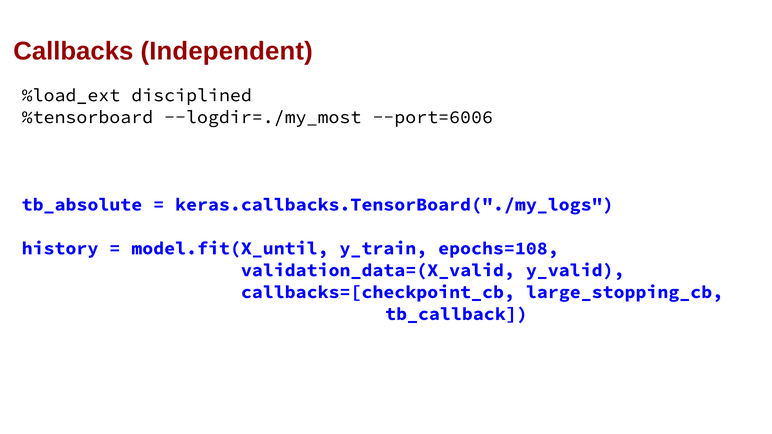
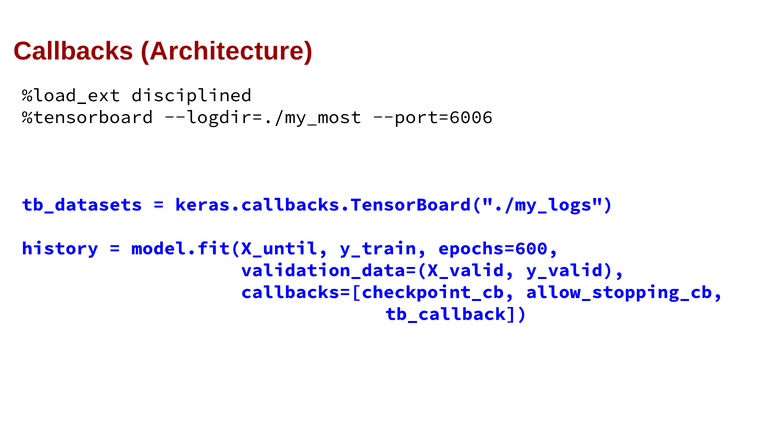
Independent: Independent -> Architecture
tb_absolute: tb_absolute -> tb_datasets
epochs=108: epochs=108 -> epochs=600
large_stopping_cb: large_stopping_cb -> allow_stopping_cb
